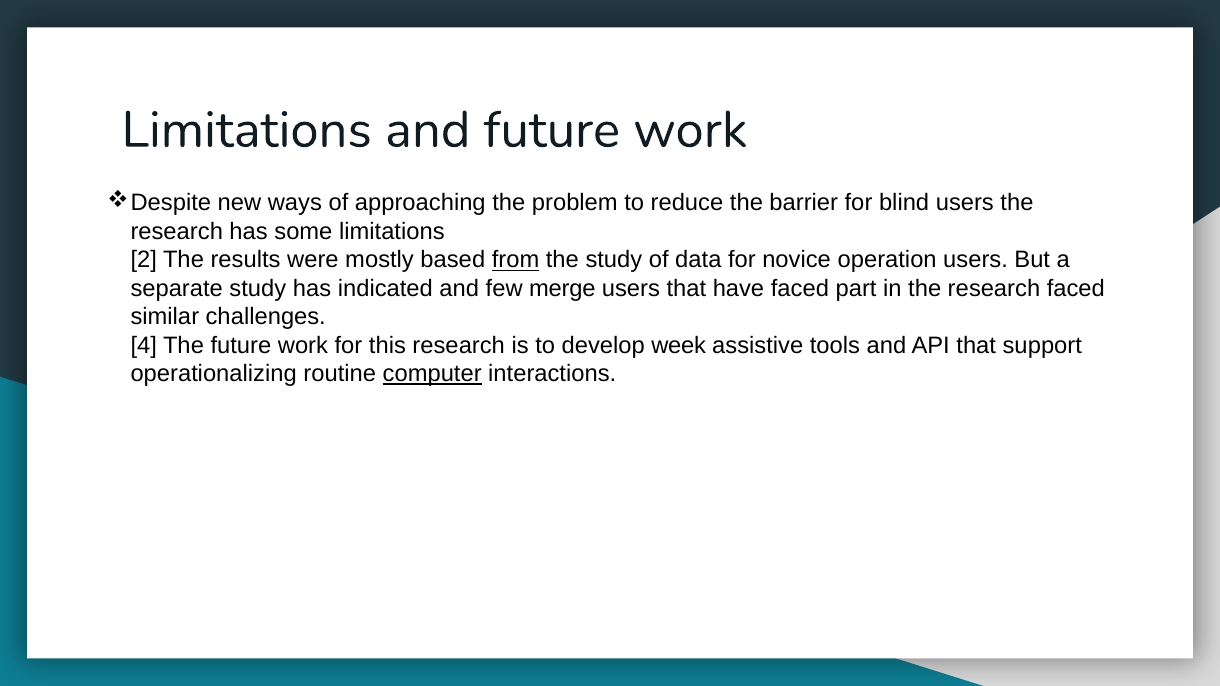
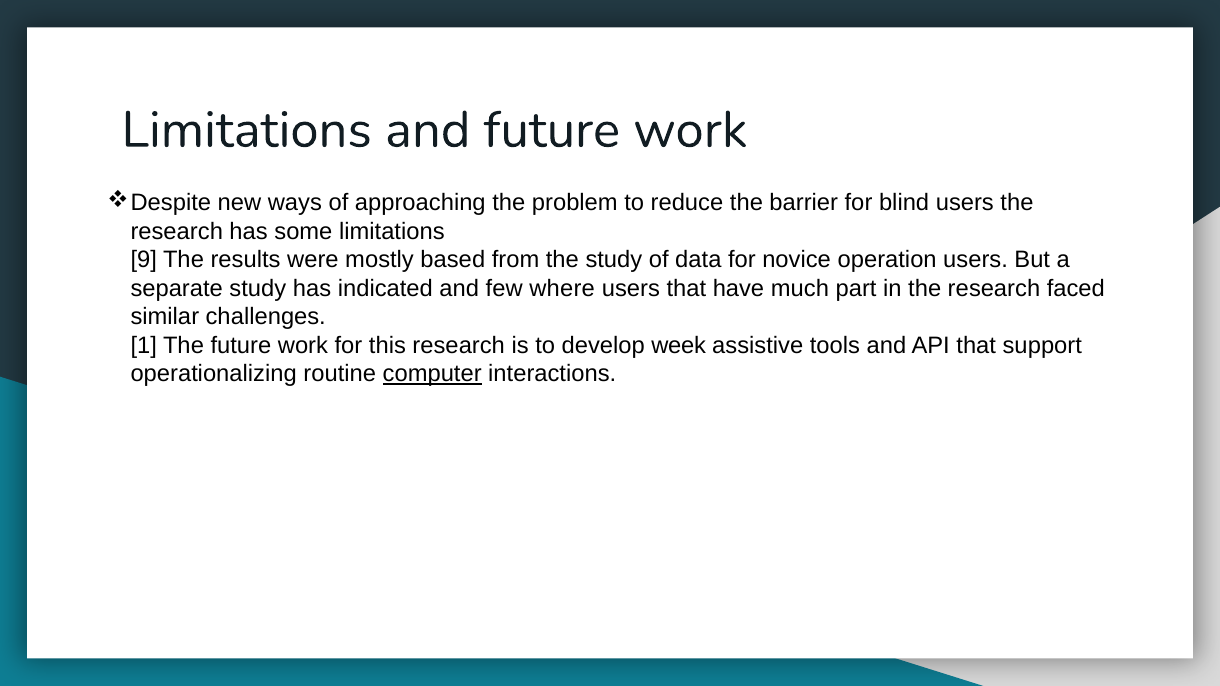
2: 2 -> 9
from underline: present -> none
merge: merge -> where
have faced: faced -> much
4: 4 -> 1
